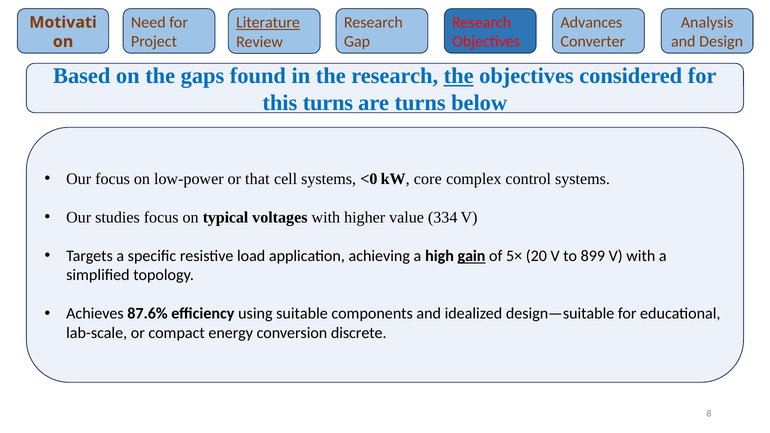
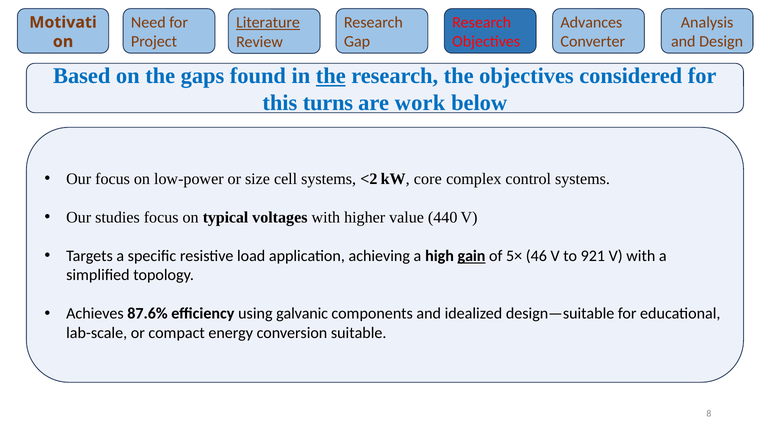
the at (331, 76) underline: none -> present
the at (459, 76) underline: present -> none
are turns: turns -> work
that: that -> size
<0: <0 -> <2
334: 334 -> 440
20: 20 -> 46
899: 899 -> 921
suitable: suitable -> galvanic
discrete: discrete -> suitable
